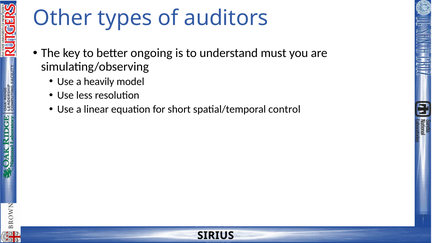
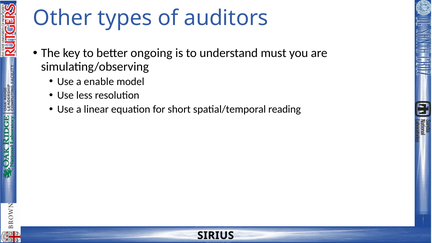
heavily: heavily -> enable
control: control -> reading
